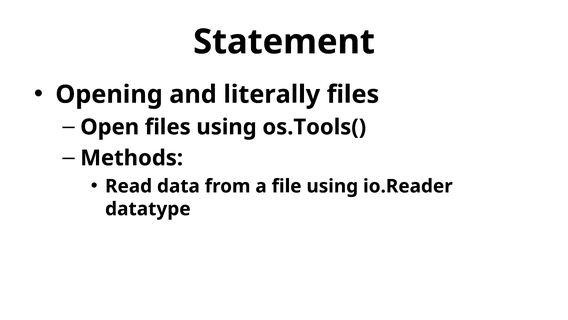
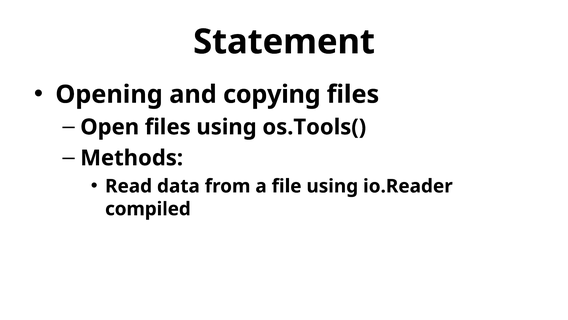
literally: literally -> copying
datatype: datatype -> compiled
